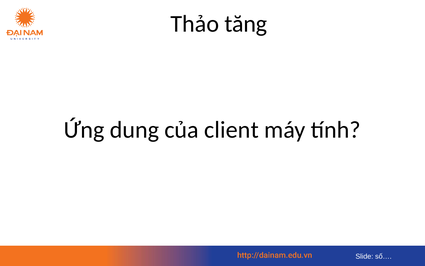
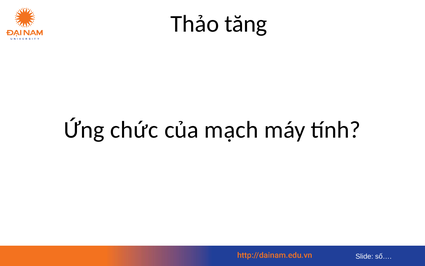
dung: dung -> chức
client: client -> mạch
